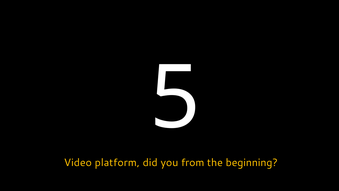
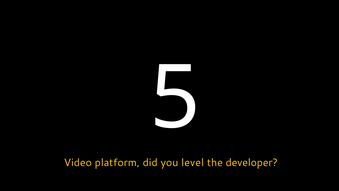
from: from -> level
beginning: beginning -> developer
